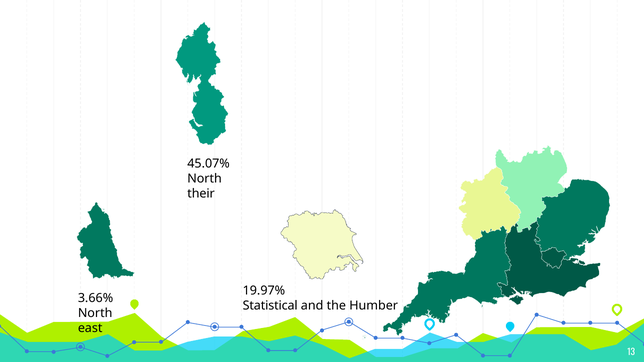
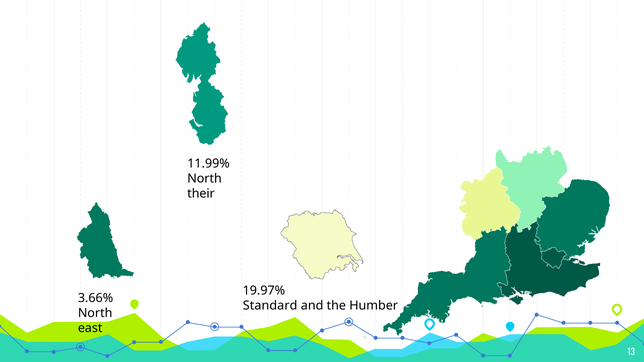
45.07%: 45.07% -> 11.99%
Statistical: Statistical -> Standard
